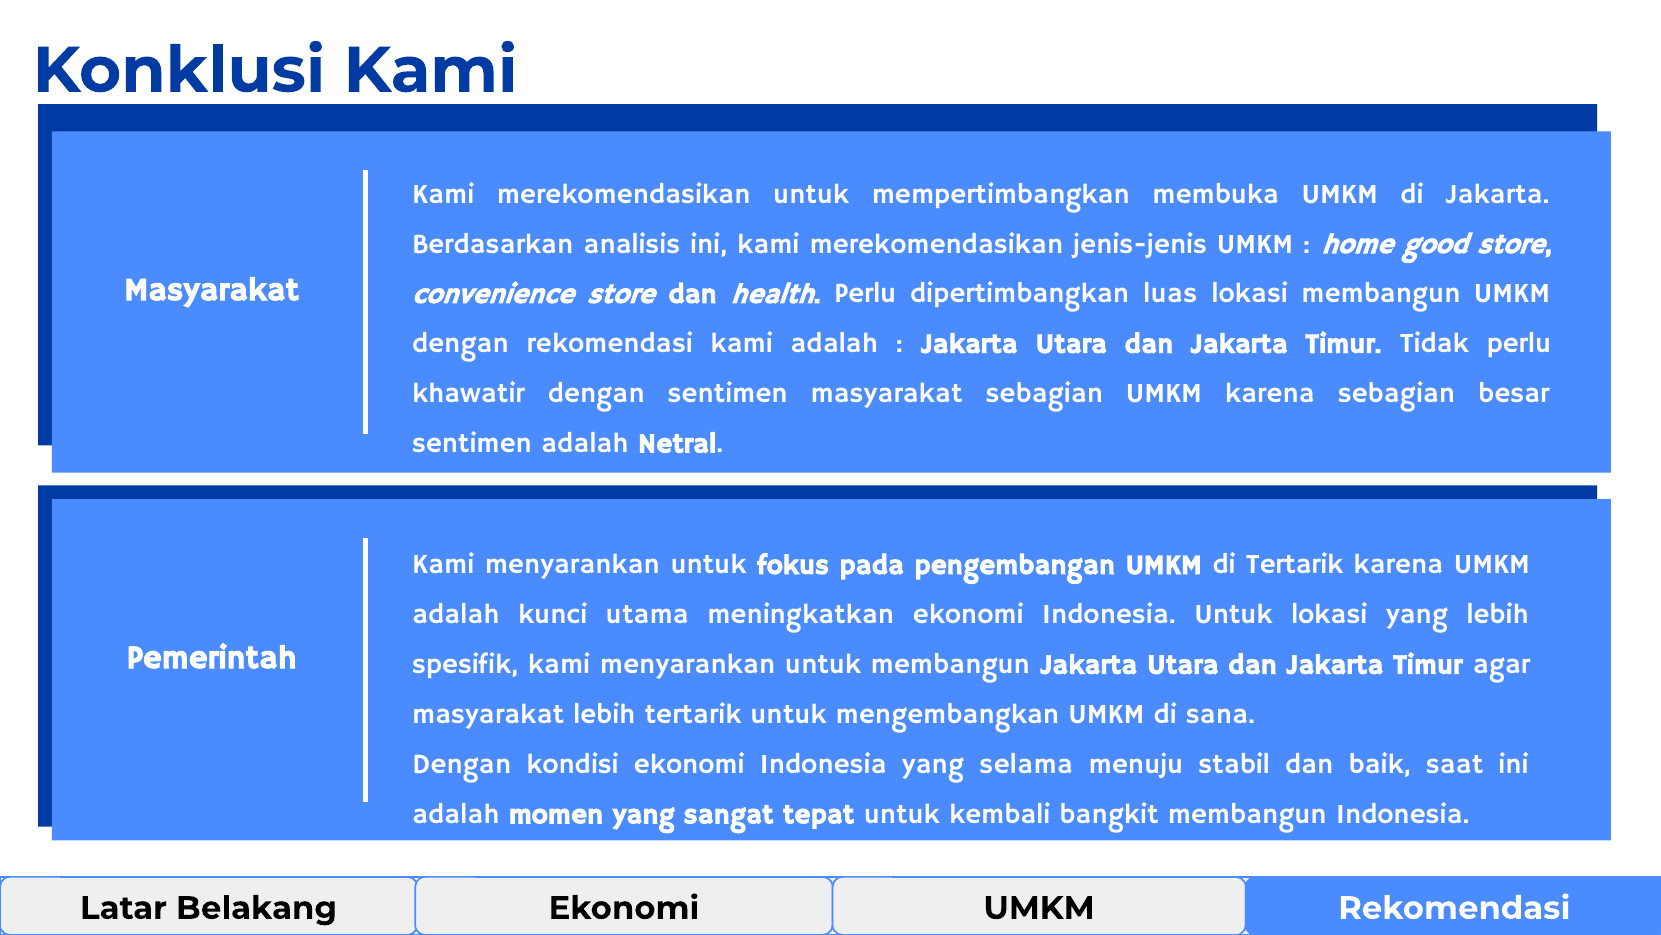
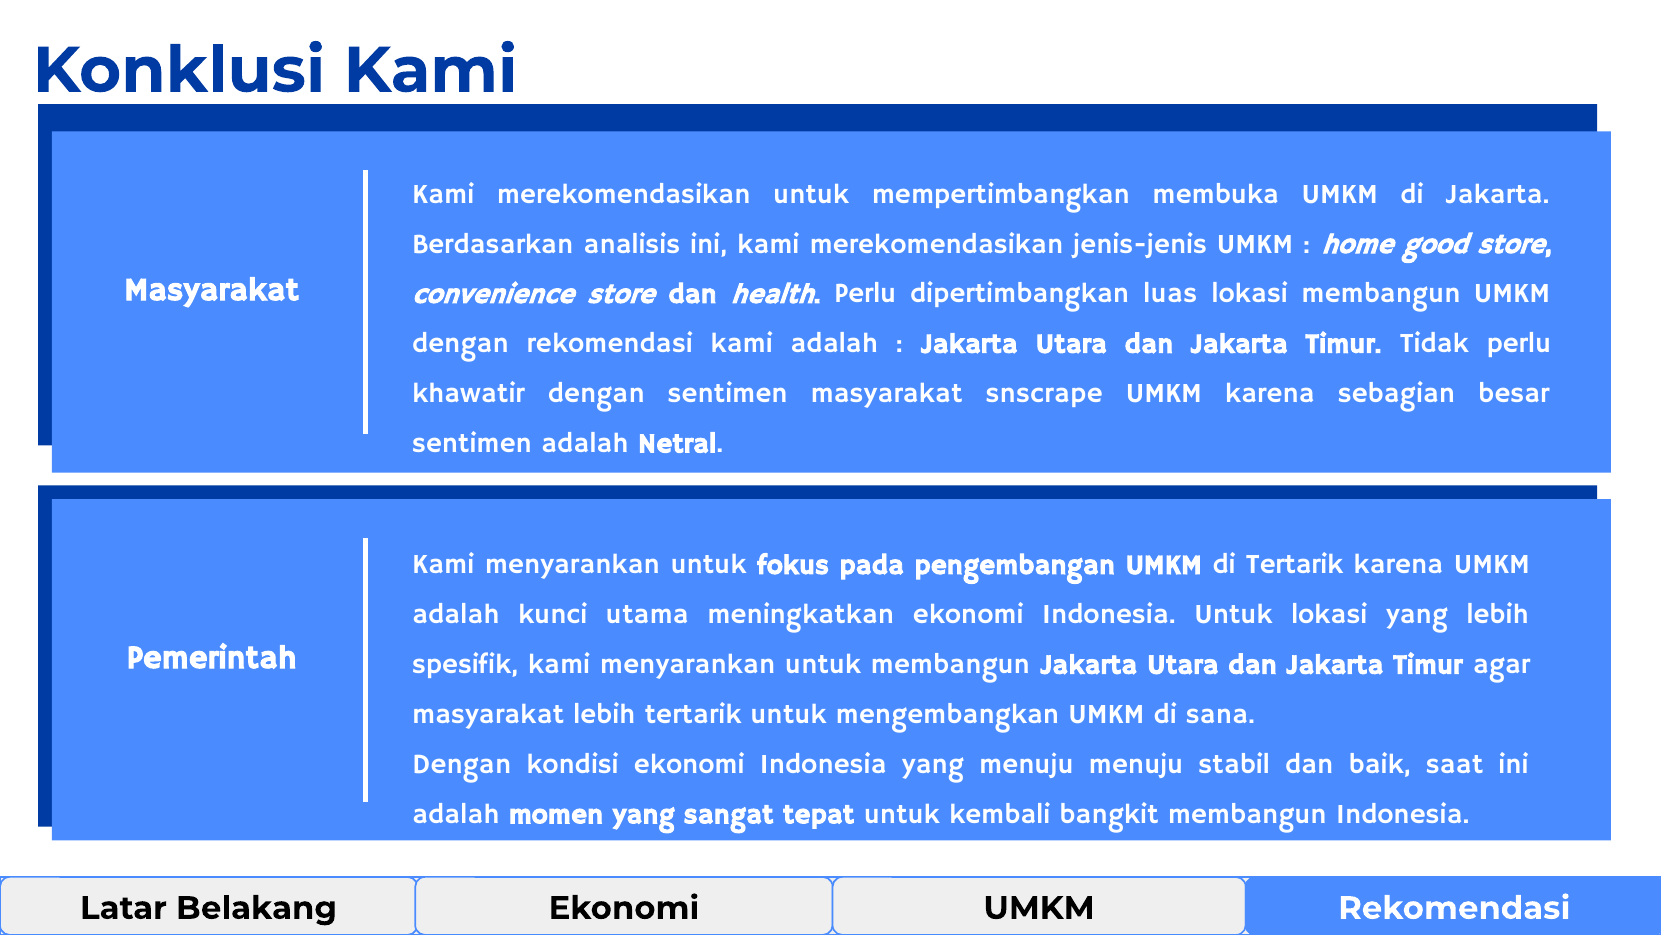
masyarakat sebagian: sebagian -> snscrape
yang selama: selama -> menuju
